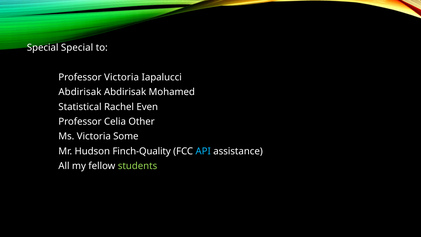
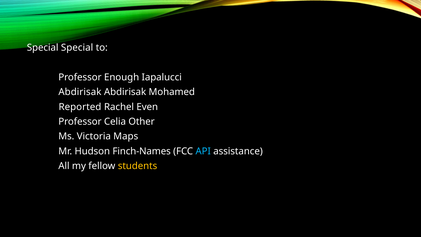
Professor Victoria: Victoria -> Enough
Statistical: Statistical -> Reported
Some: Some -> Maps
Finch-Quality: Finch-Quality -> Finch-Names
students colour: light green -> yellow
